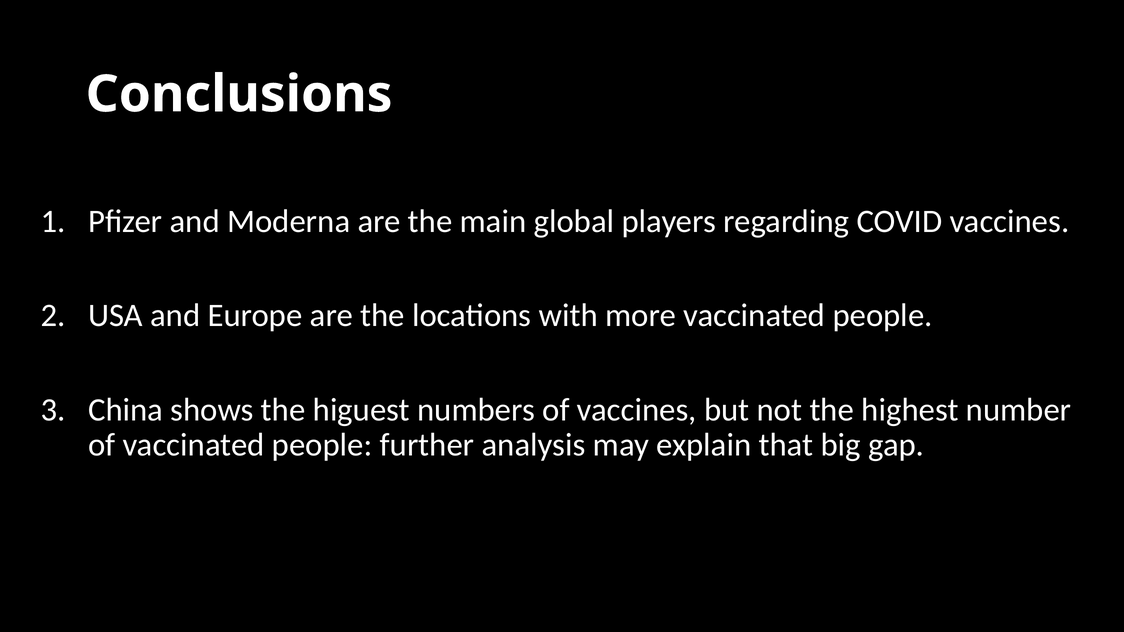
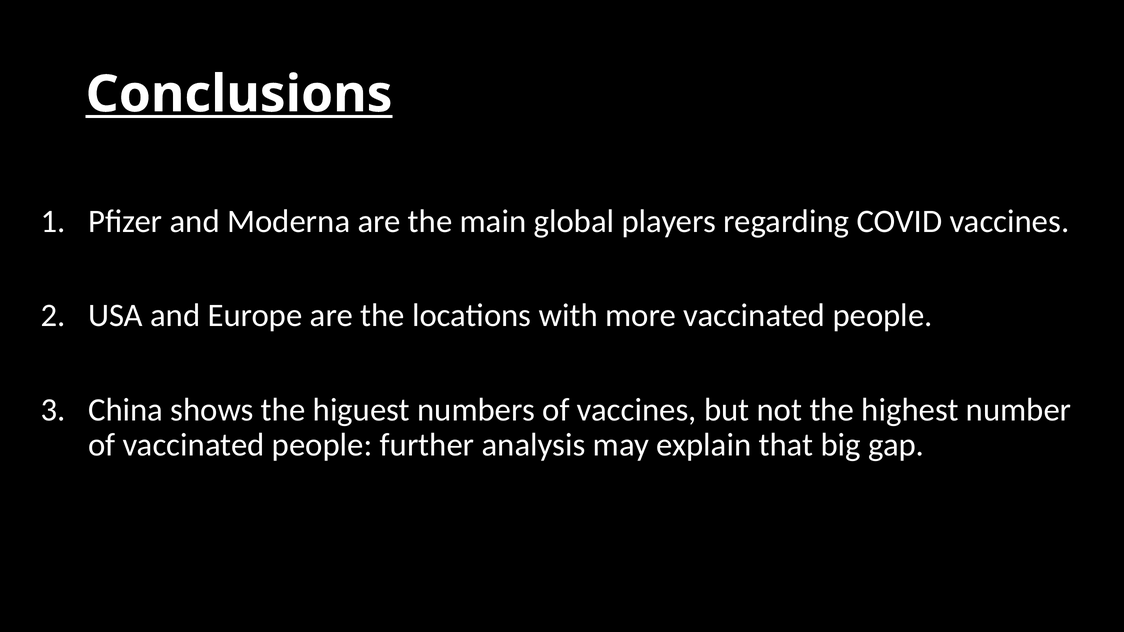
Conclusions underline: none -> present
